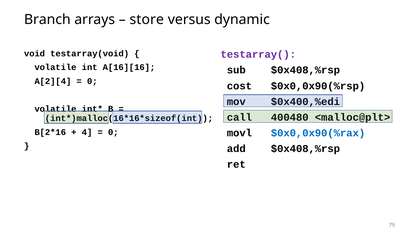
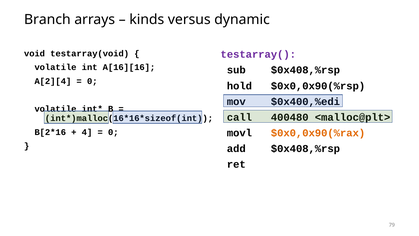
store: store -> kinds
cost: cost -> hold
$0x0,0x90(%rax colour: blue -> orange
